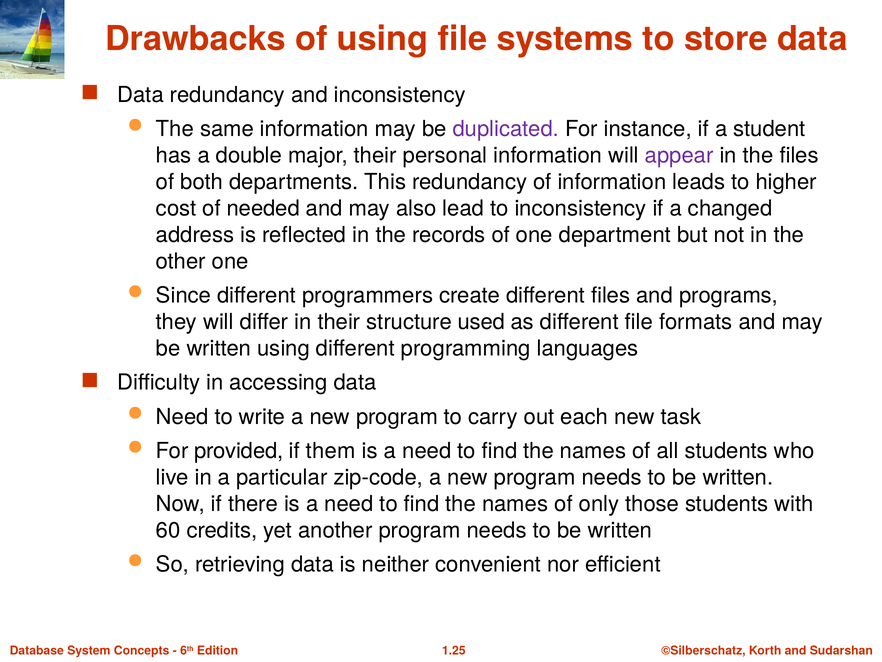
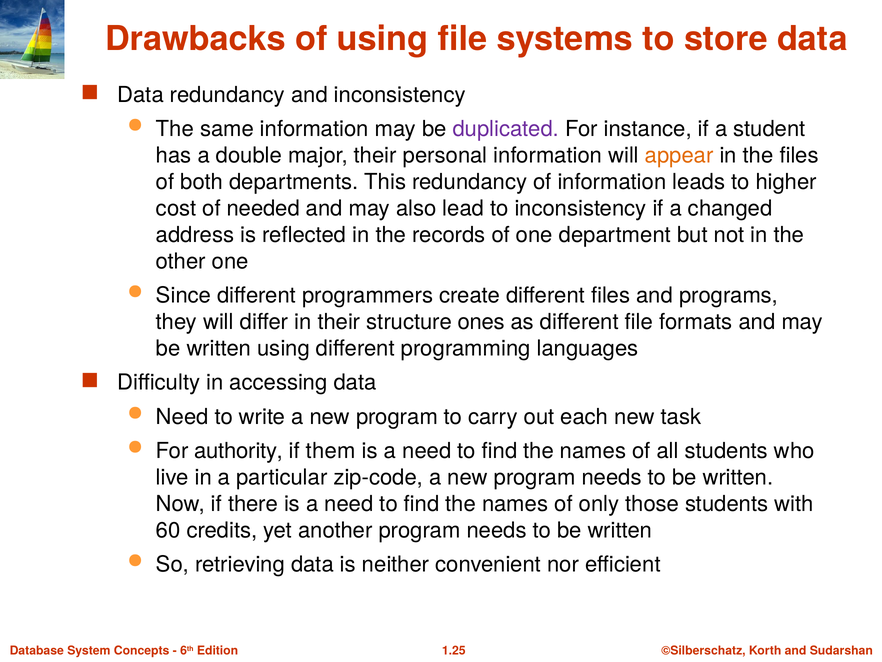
appear colour: purple -> orange
used: used -> ones
provided: provided -> authority
